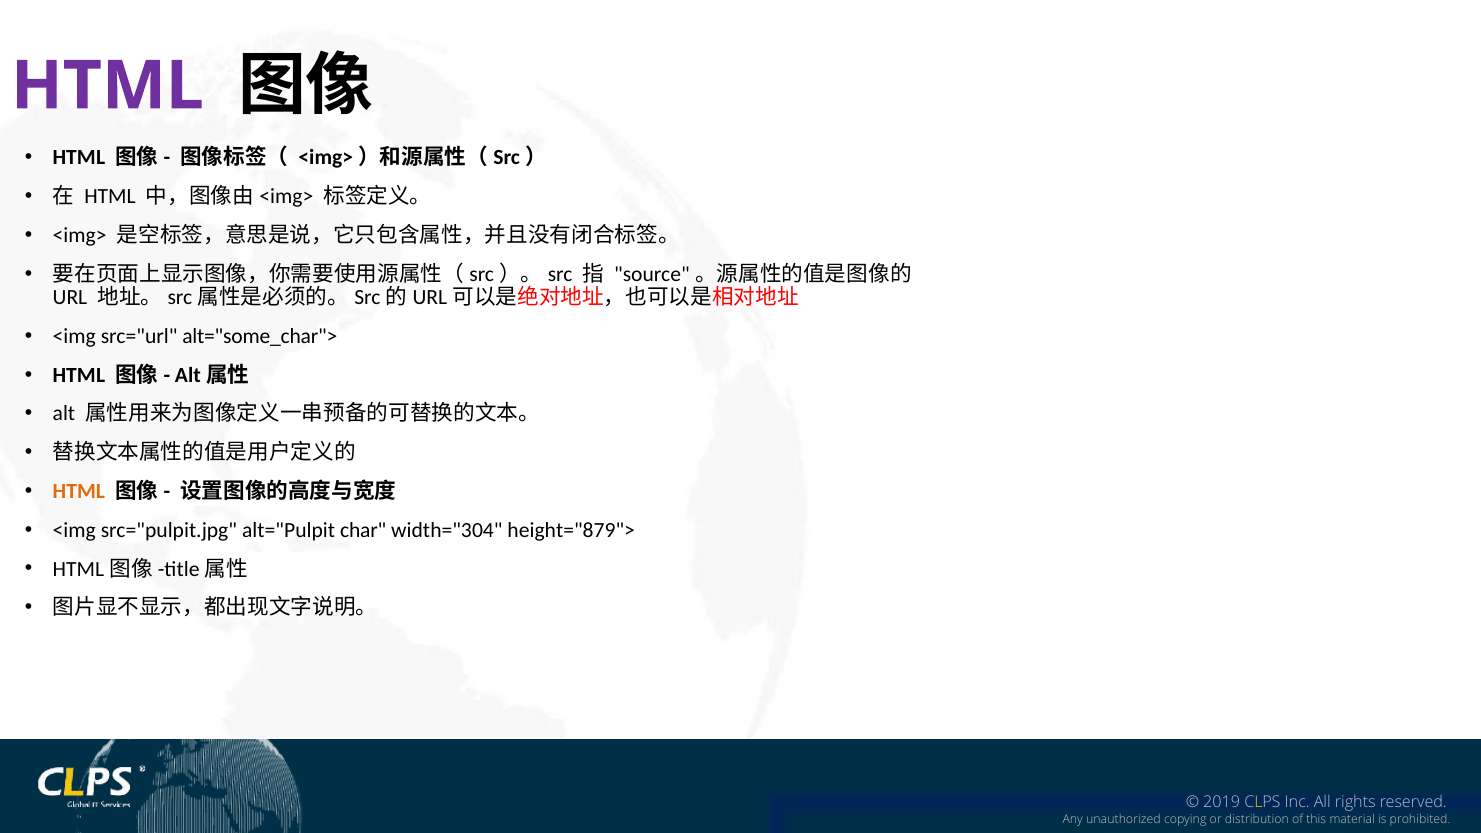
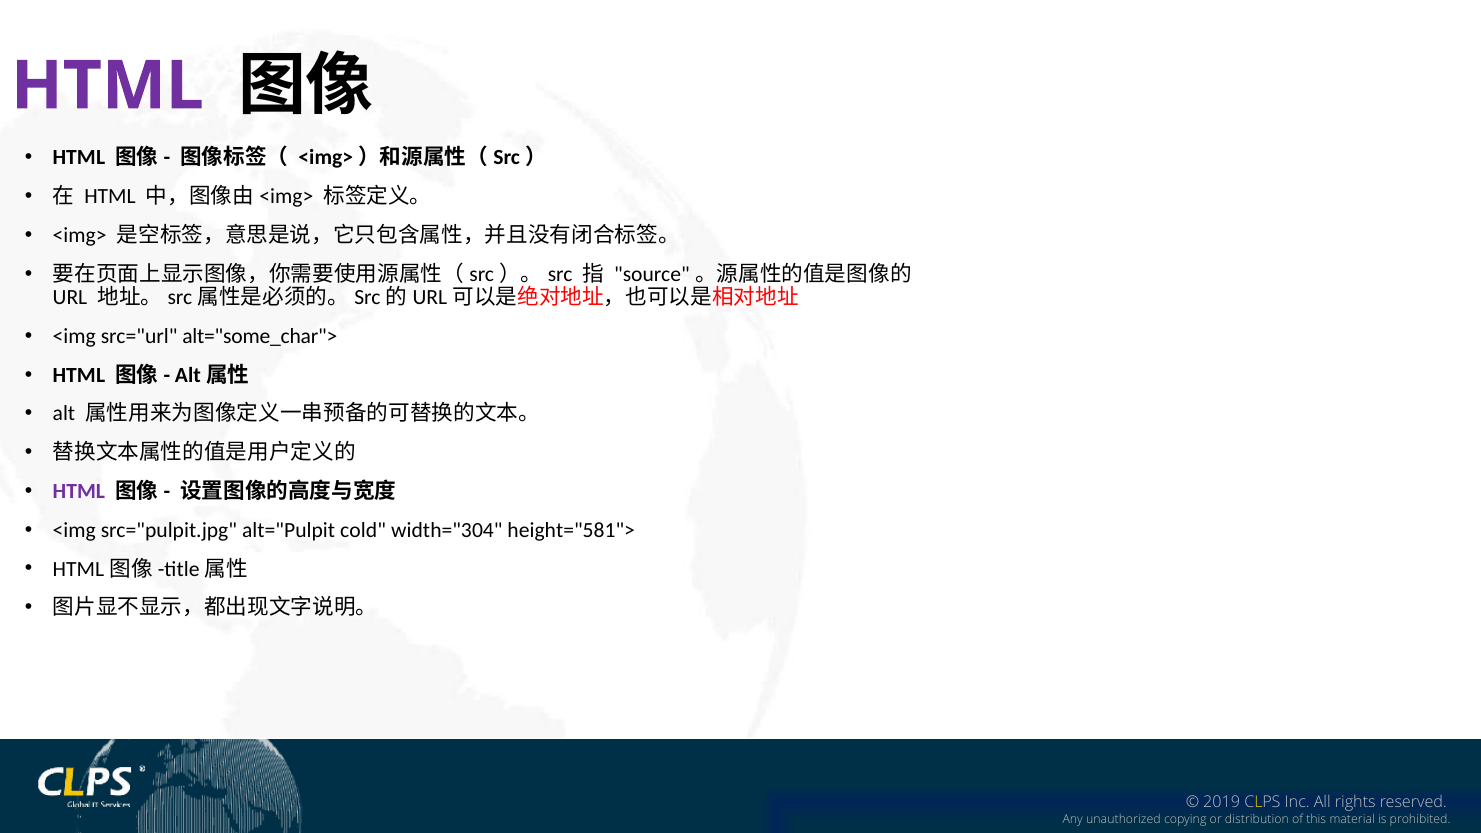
HTML at (79, 491) colour: orange -> purple
char: char -> cold
height="879">: height="879"> -> height="581">
